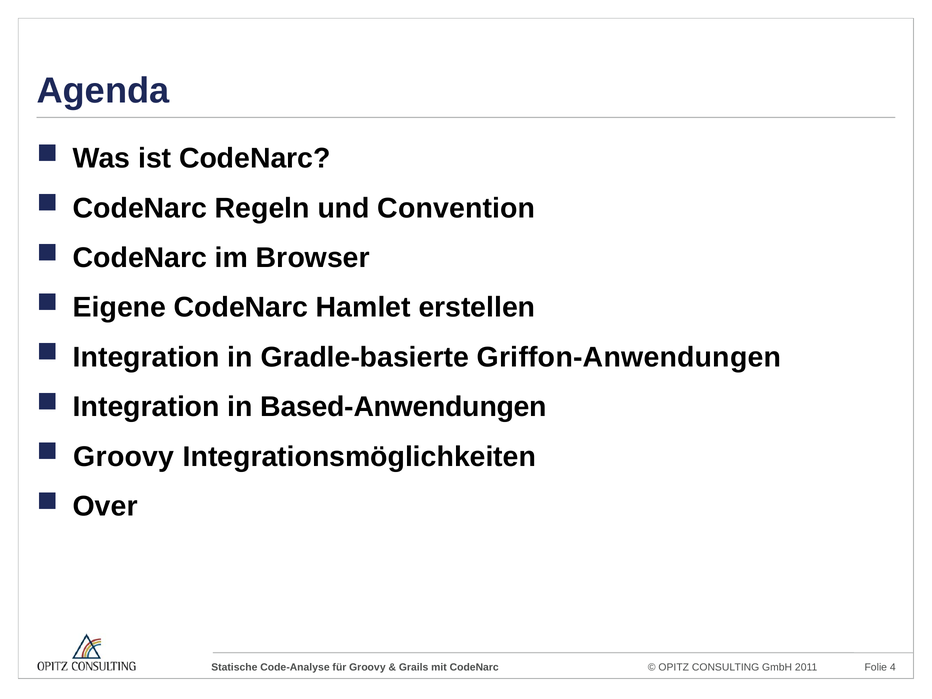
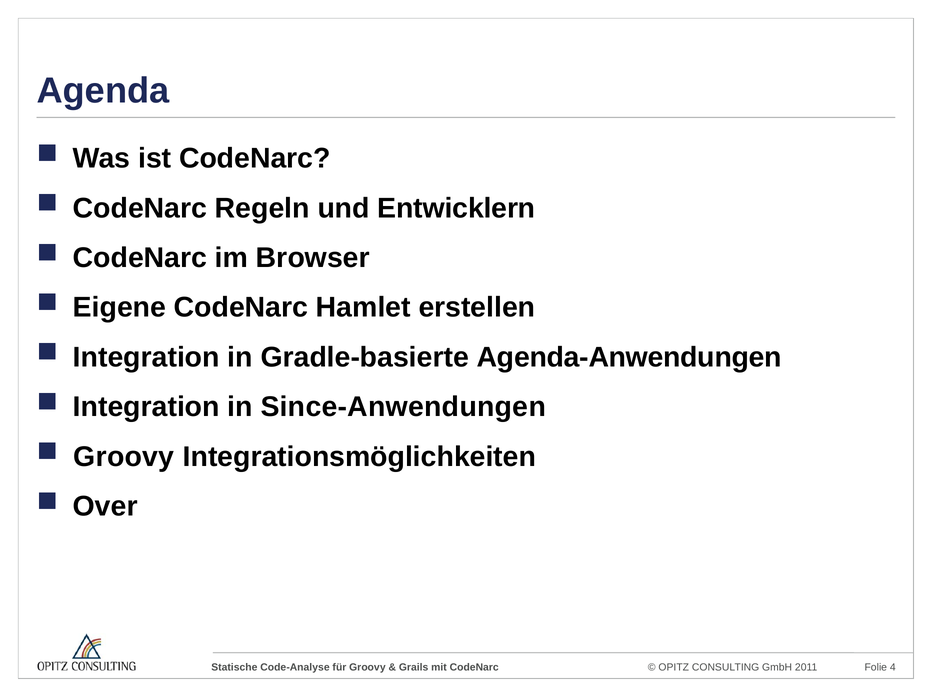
Convention: Convention -> Entwicklern
Griffon-Anwendungen: Griffon-Anwendungen -> Agenda-Anwendungen
Based-Anwendungen: Based-Anwendungen -> Since-Anwendungen
